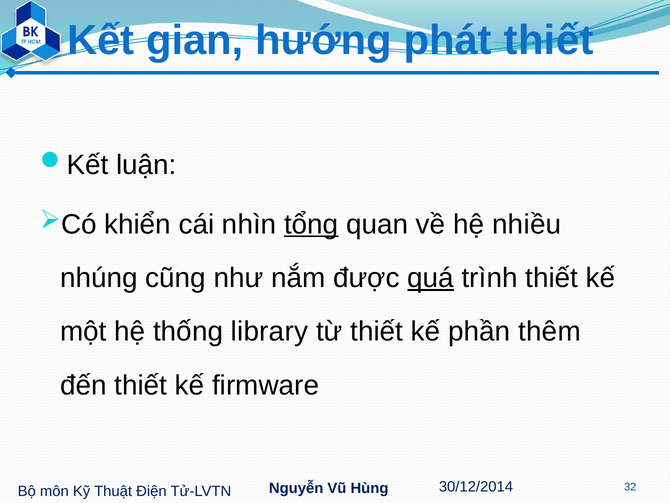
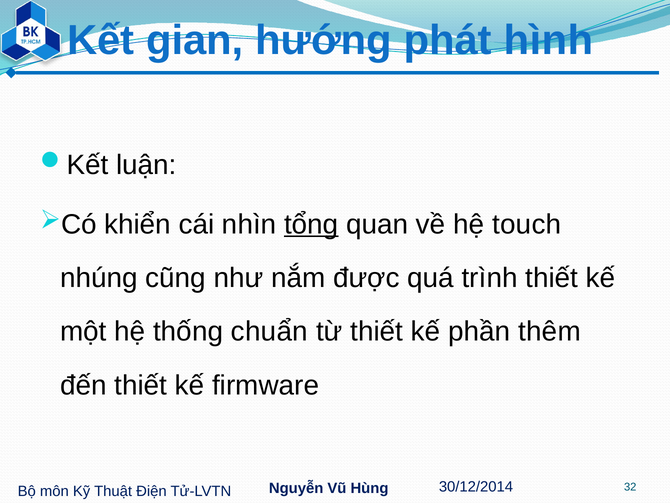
phát thiết: thiết -> hình
nhiều: nhiều -> touch
quá underline: present -> none
library: library -> chuẩn
